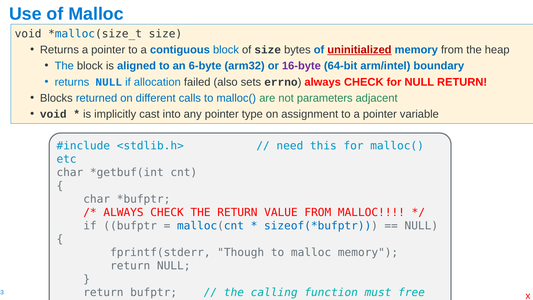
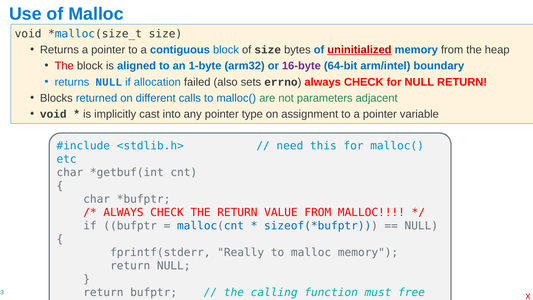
The at (64, 66) colour: blue -> red
6-byte: 6-byte -> 1-byte
Though: Though -> Really
